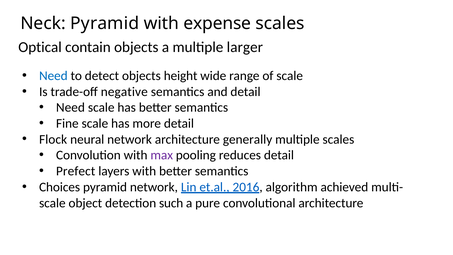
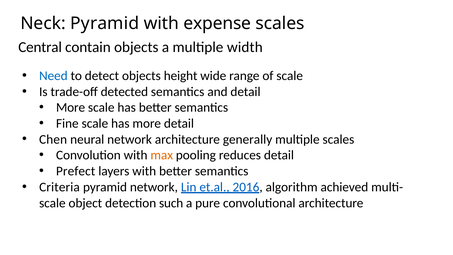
Optical: Optical -> Central
larger: larger -> width
negative: negative -> detected
Need at (70, 108): Need -> More
Flock: Flock -> Chen
max colour: purple -> orange
Choices: Choices -> Criteria
